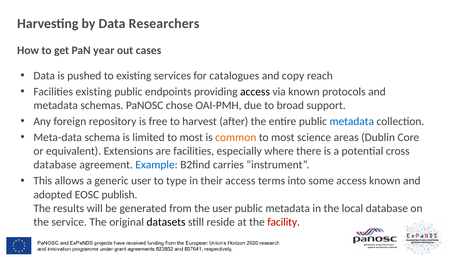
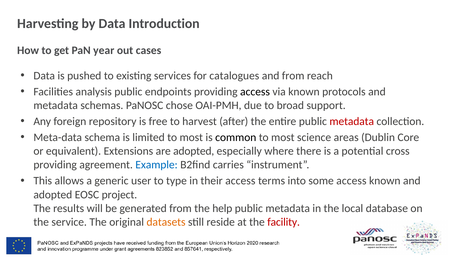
Researchers: Researchers -> Introduction
and copy: copy -> from
Facilities existing: existing -> analysis
metadata at (352, 122) colour: blue -> red
common colour: orange -> black
are facilities: facilities -> adopted
database at (55, 165): database -> providing
publish: publish -> project
the user: user -> help
datasets colour: black -> orange
